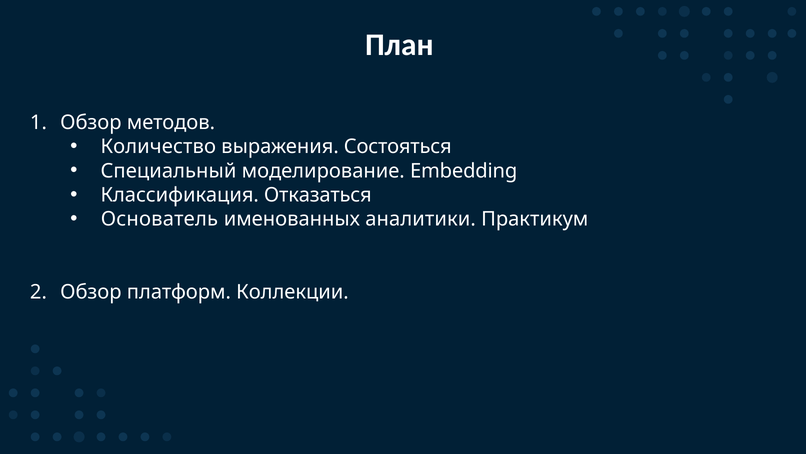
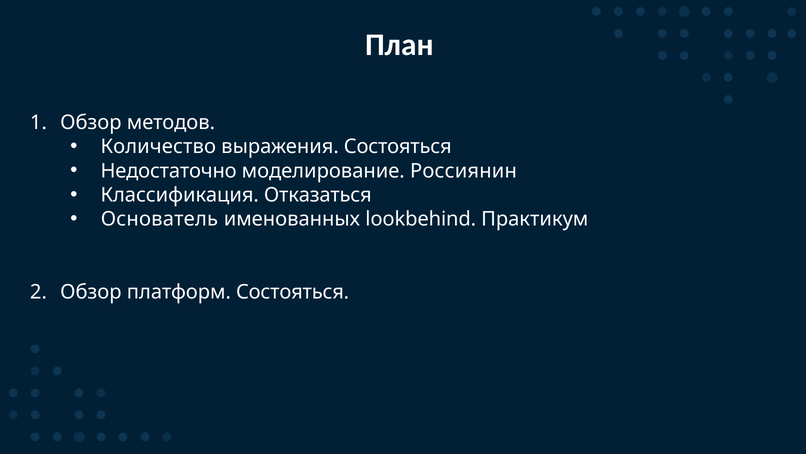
Специальный: Специальный -> Недостаточно
Embedding: Embedding -> Россиянин
аналитики: аналитики -> lookbehind
платформ Коллекции: Коллекции -> Состояться
